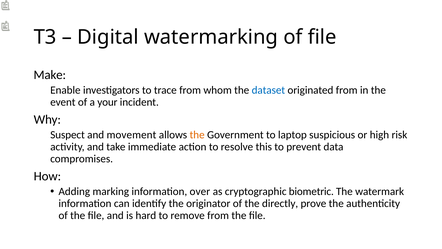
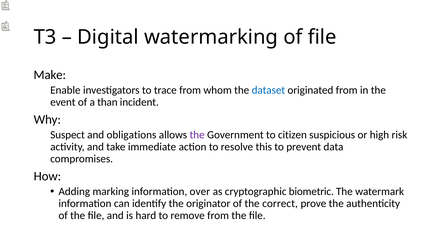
your: your -> than
movement: movement -> obligations
the at (197, 135) colour: orange -> purple
laptop: laptop -> citizen
directly: directly -> correct
